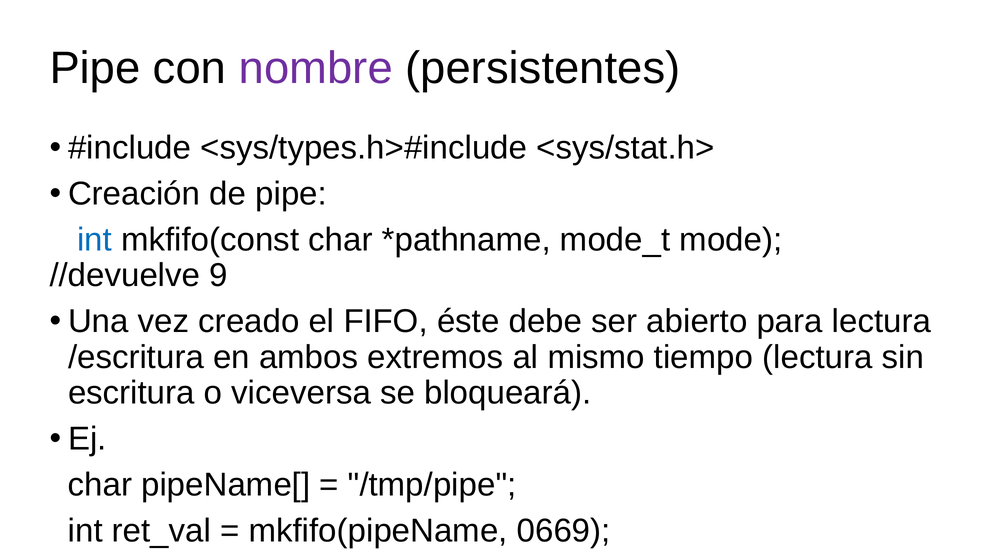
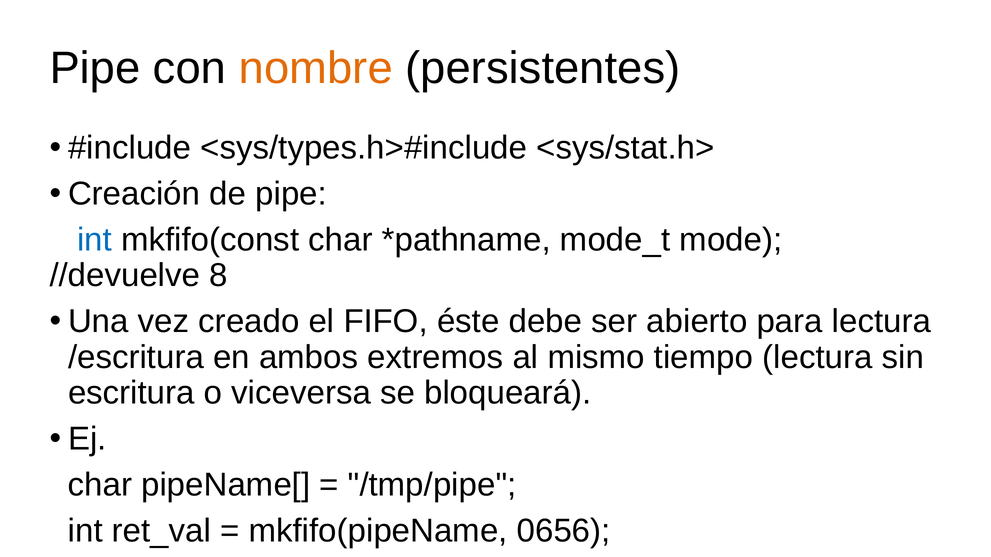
nombre colour: purple -> orange
9: 9 -> 8
0669: 0669 -> 0656
